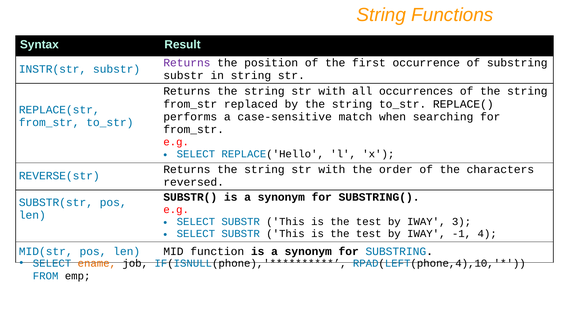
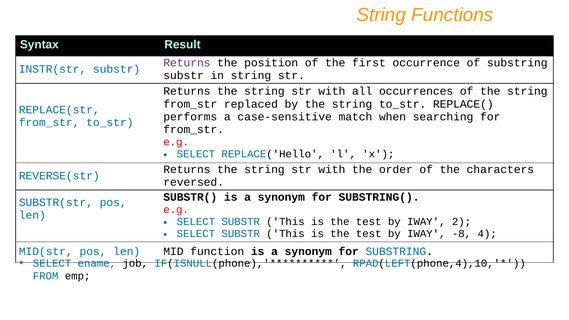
3: 3 -> 2
-1: -1 -> -8
ename colour: orange -> blue
